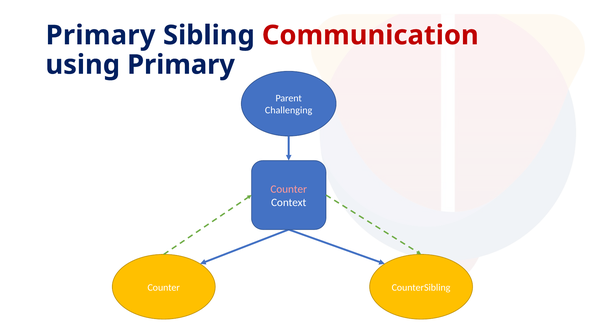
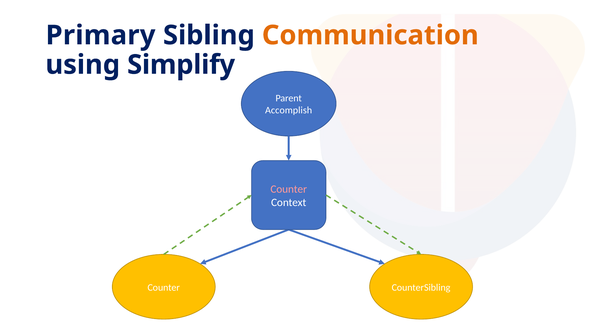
Communication colour: red -> orange
using Primary: Primary -> Simplify
Challenging: Challenging -> Accomplish
